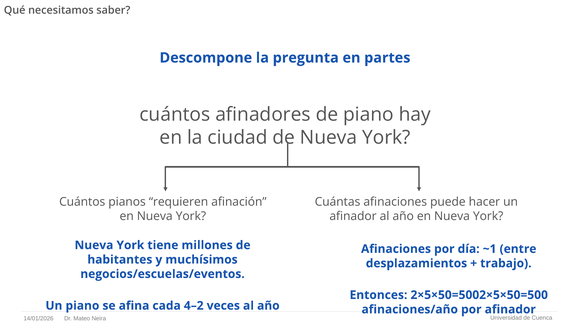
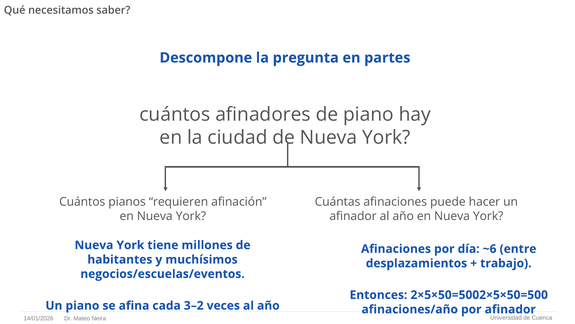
~1: ~1 -> ~6
4–2: 4–2 -> 3–2
